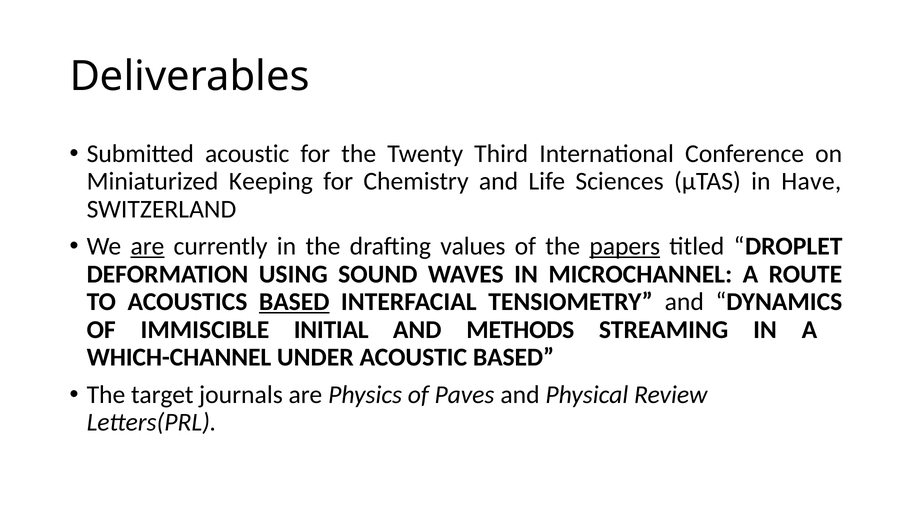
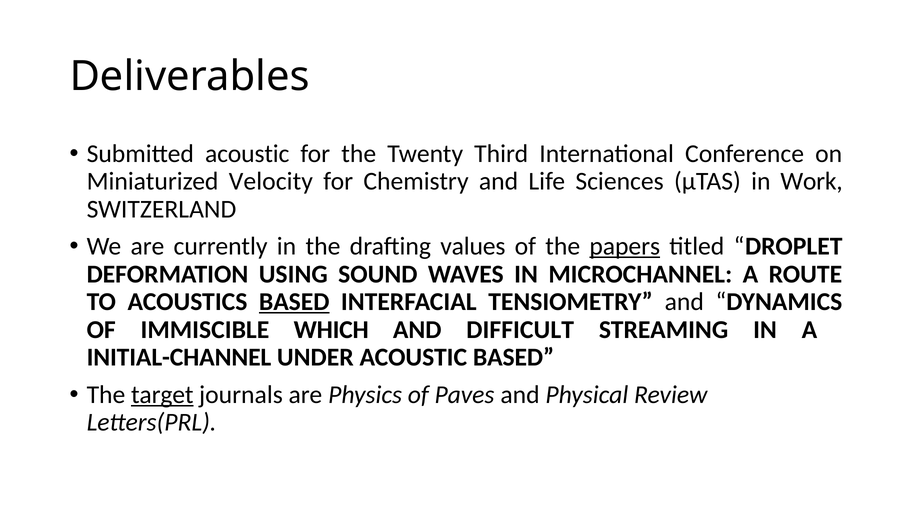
Keeping: Keeping -> Velocity
Have: Have -> Work
are at (147, 246) underline: present -> none
INITIAL: INITIAL -> WHICH
METHODS: METHODS -> DIFFICULT
WHICH-CHANNEL: WHICH-CHANNEL -> INITIAL-CHANNEL
target underline: none -> present
